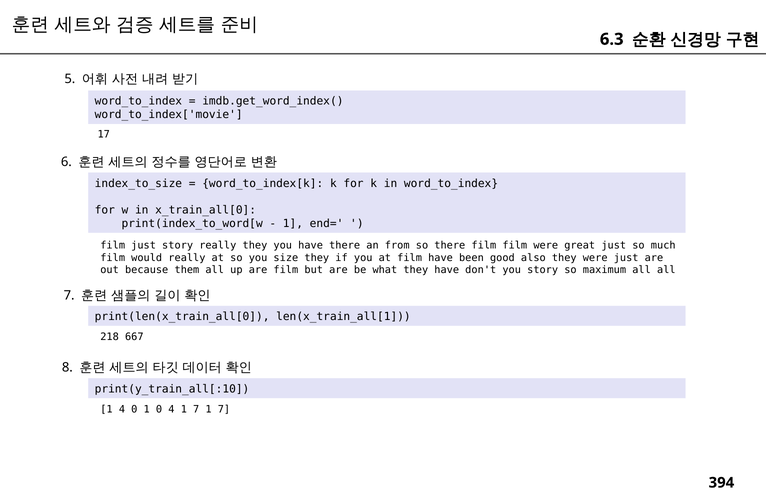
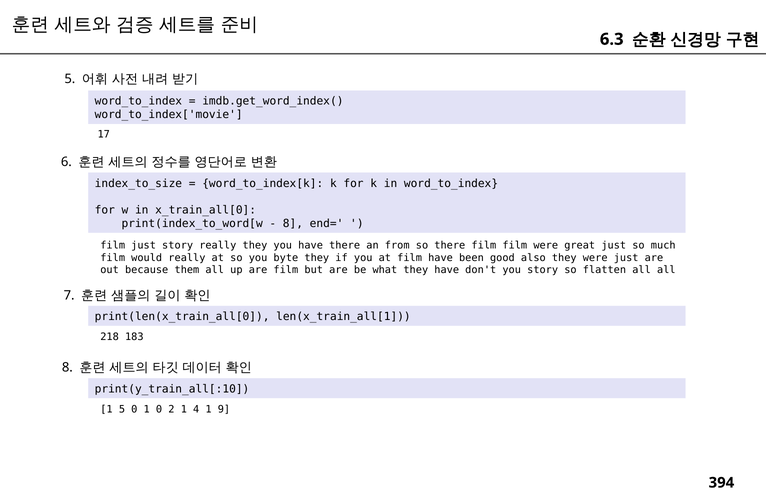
1 at (293, 224): 1 -> 8
size: size -> byte
maximum: maximum -> flatten
667: 667 -> 183
1 4: 4 -> 5
0 4: 4 -> 2
7 at (196, 409): 7 -> 4
7 at (224, 409): 7 -> 9
